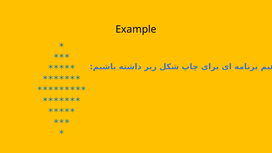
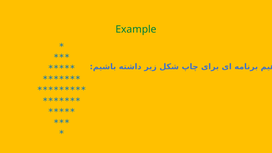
Example colour: black -> green
